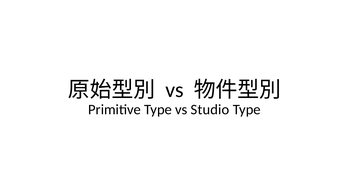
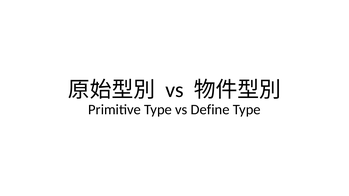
Studio: Studio -> Define
